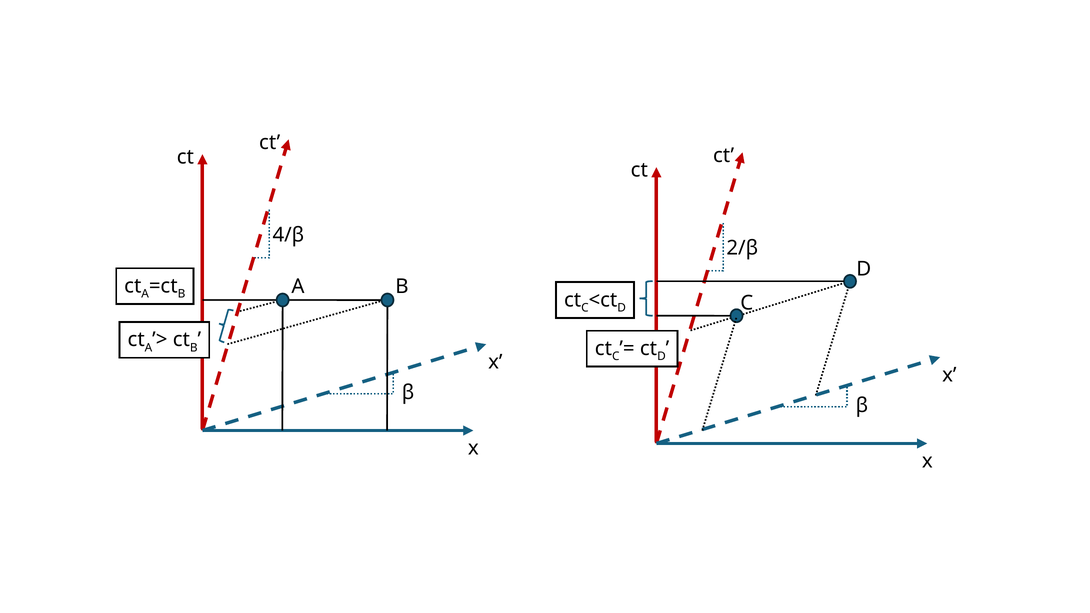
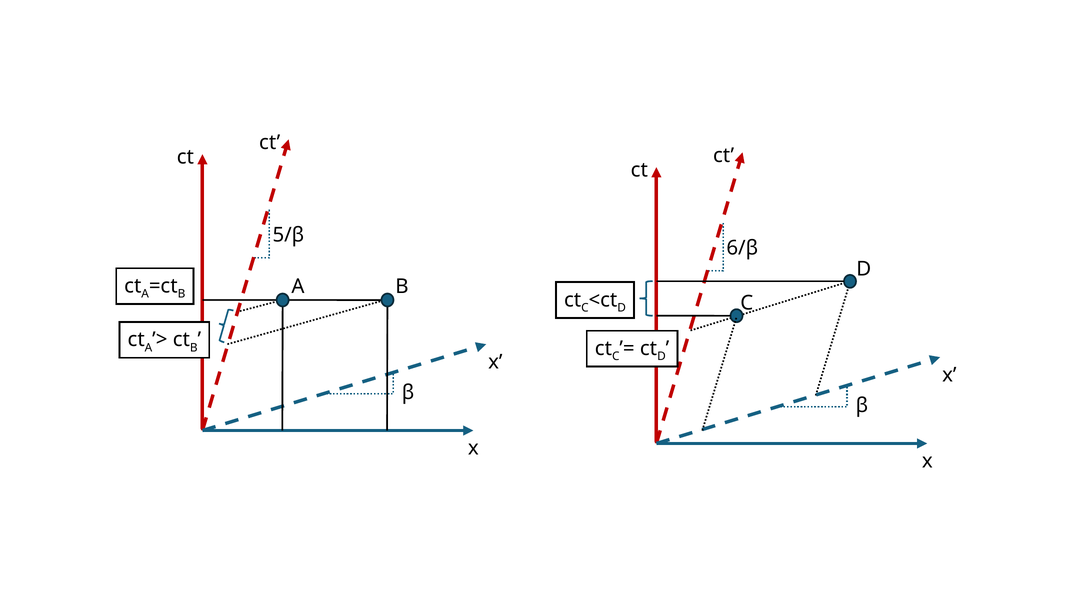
4/β: 4/β -> 5/β
2/β: 2/β -> 6/β
